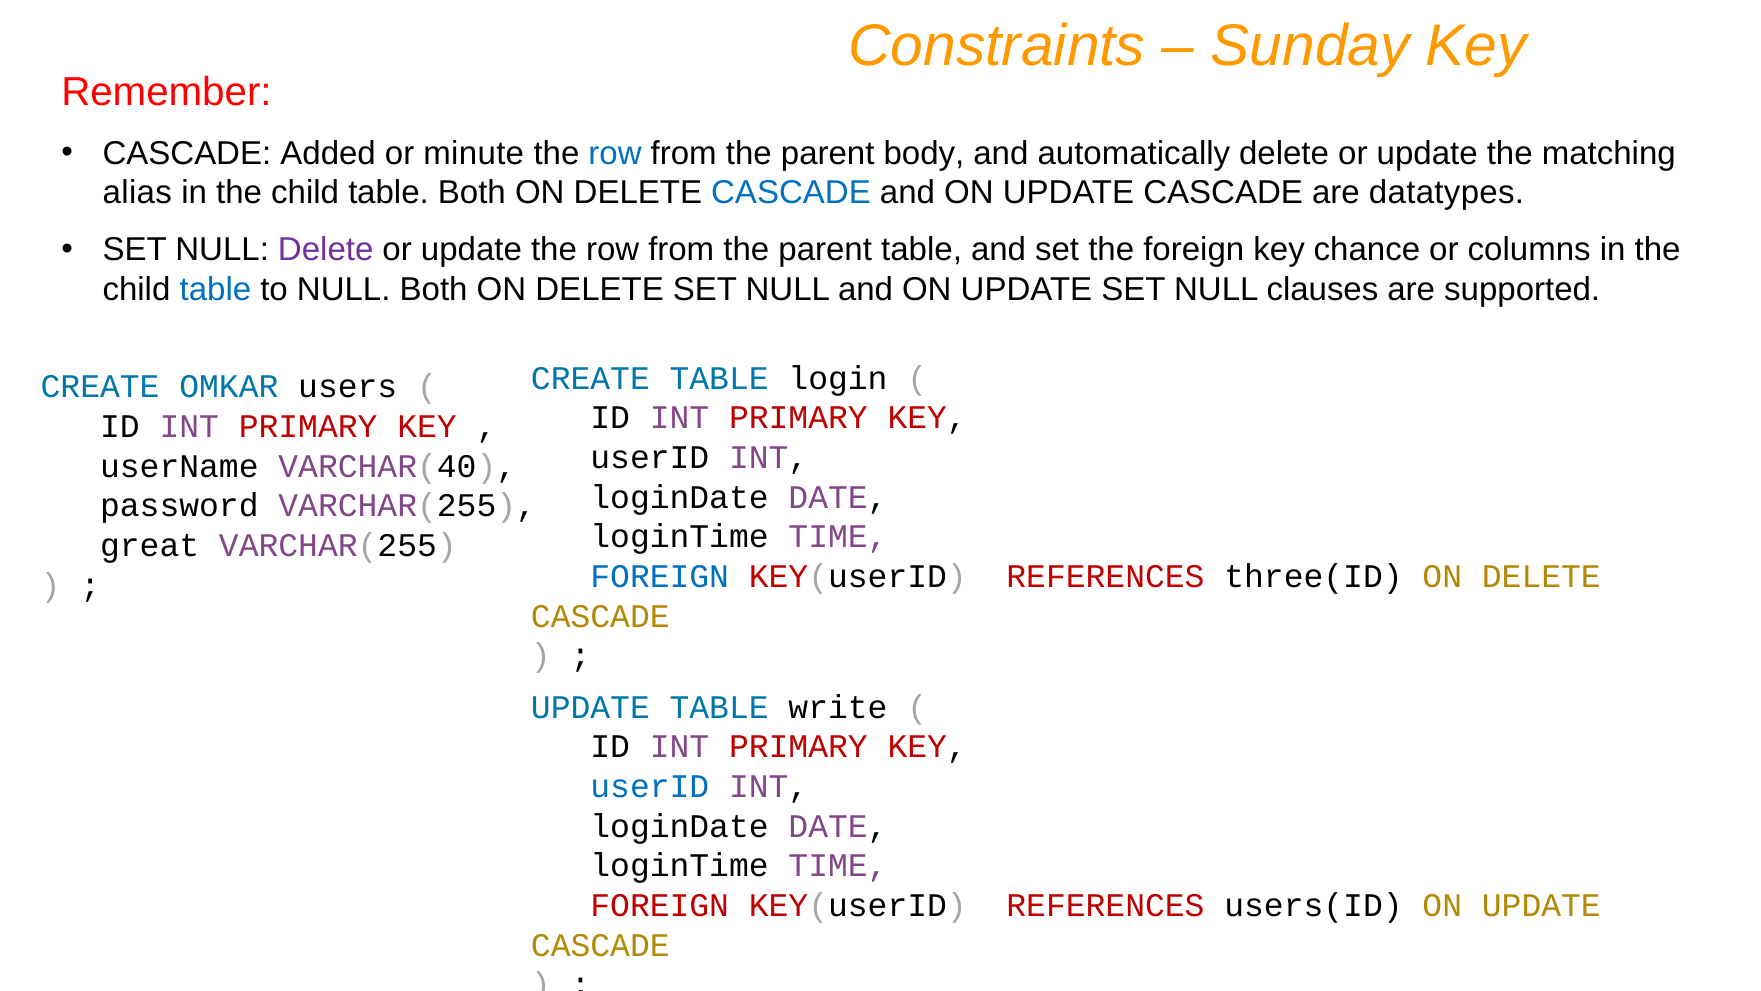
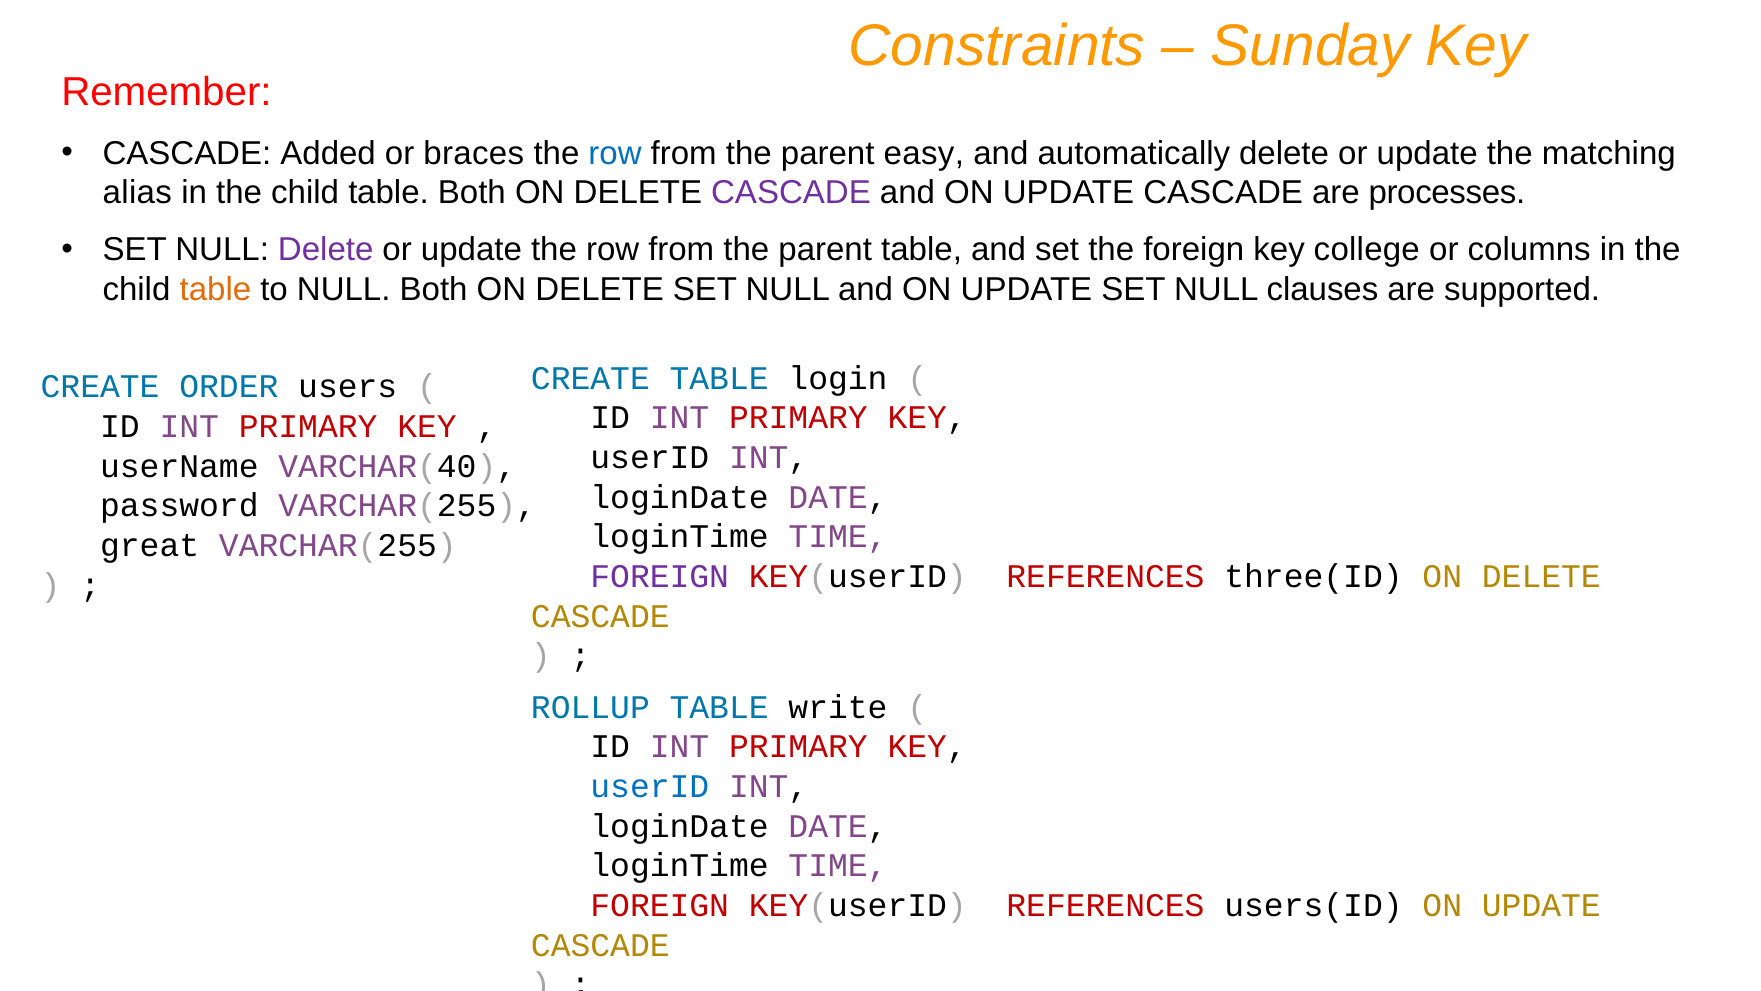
minute: minute -> braces
body: body -> easy
CASCADE at (791, 193) colour: blue -> purple
datatypes: datatypes -> processes
chance: chance -> college
table at (215, 289) colour: blue -> orange
OMKAR: OMKAR -> ORDER
FOREIGN at (660, 576) colour: blue -> purple
UPDATE at (590, 707): UPDATE -> ROLLUP
